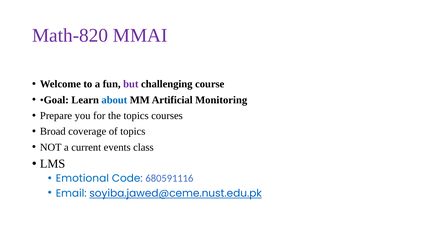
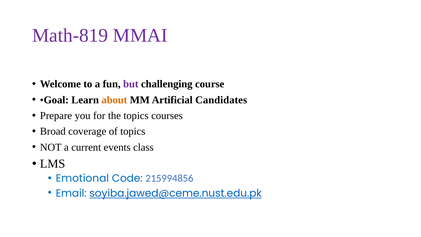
Math-820: Math-820 -> Math-819
about colour: blue -> orange
Monitoring: Monitoring -> Candidates
680591116: 680591116 -> 215994856
